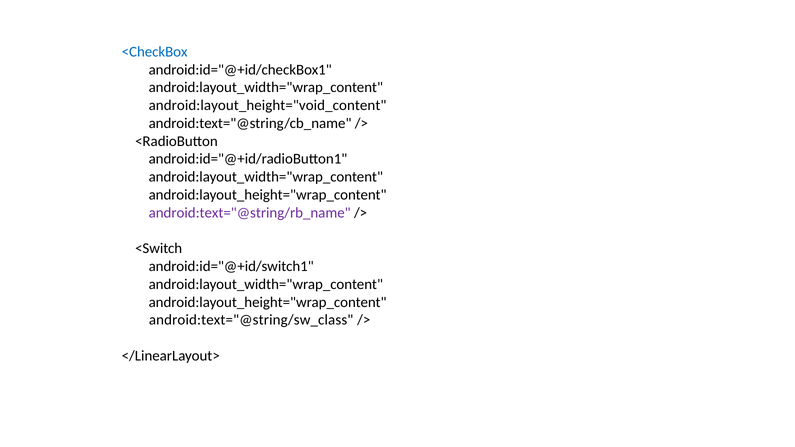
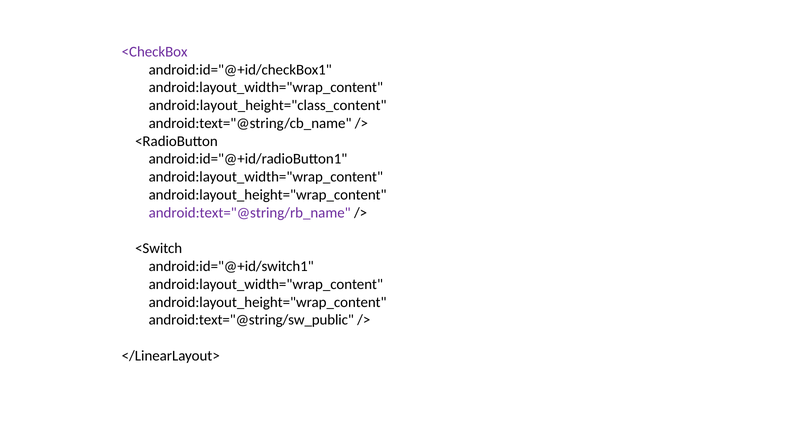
<CheckBox colour: blue -> purple
android:layout_height="void_content: android:layout_height="void_content -> android:layout_height="class_content
android:text="@string/sw_class: android:text="@string/sw_class -> android:text="@string/sw_public
